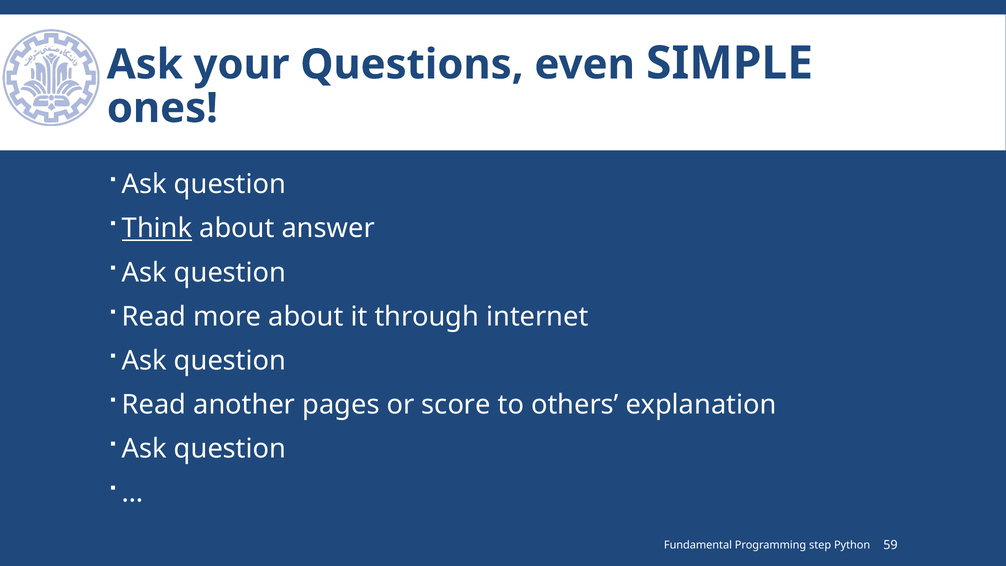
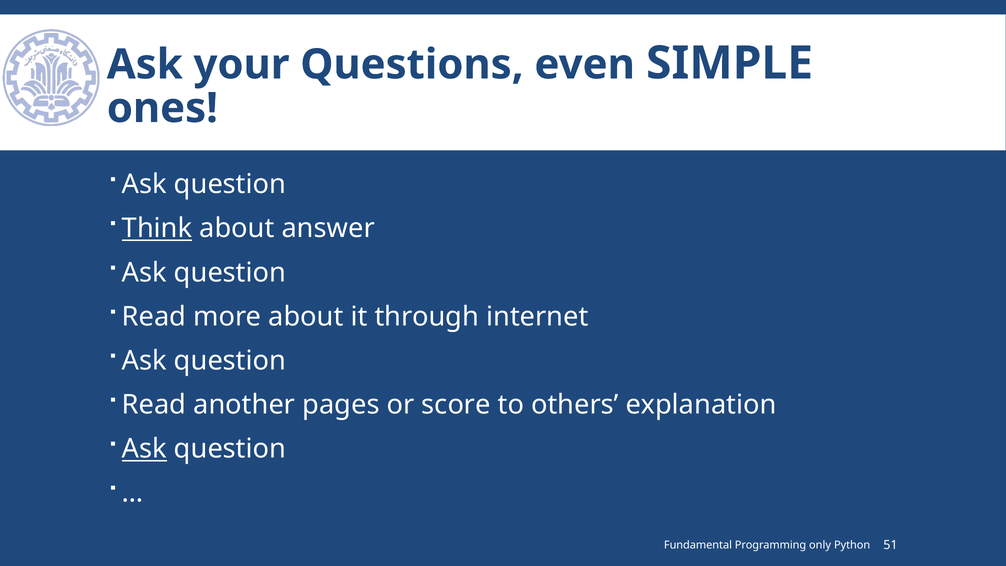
Ask at (144, 449) underline: none -> present
step: step -> only
59: 59 -> 51
